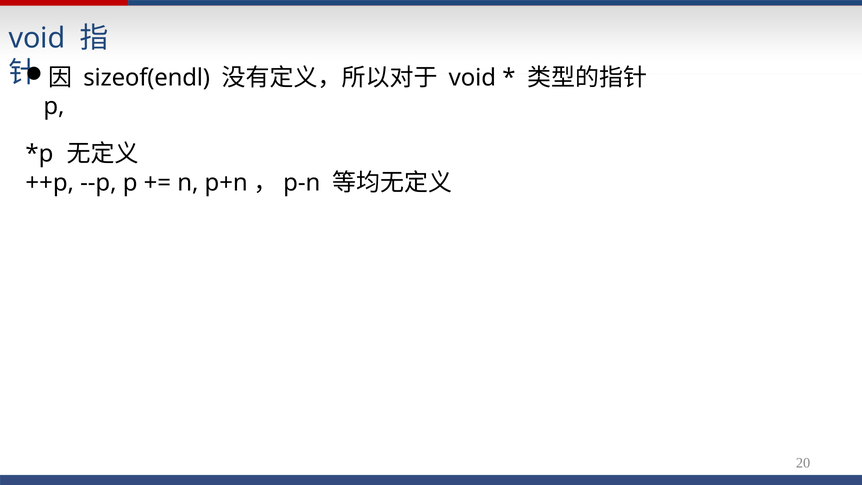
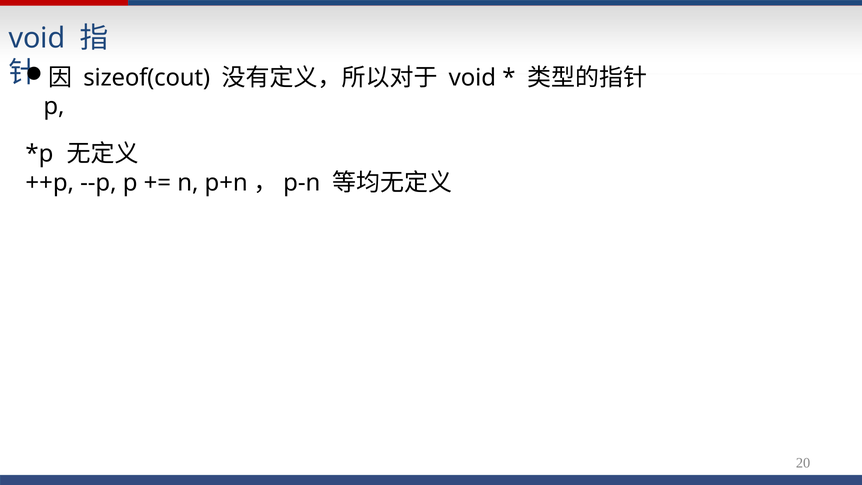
sizeof(endl: sizeof(endl -> sizeof(cout
